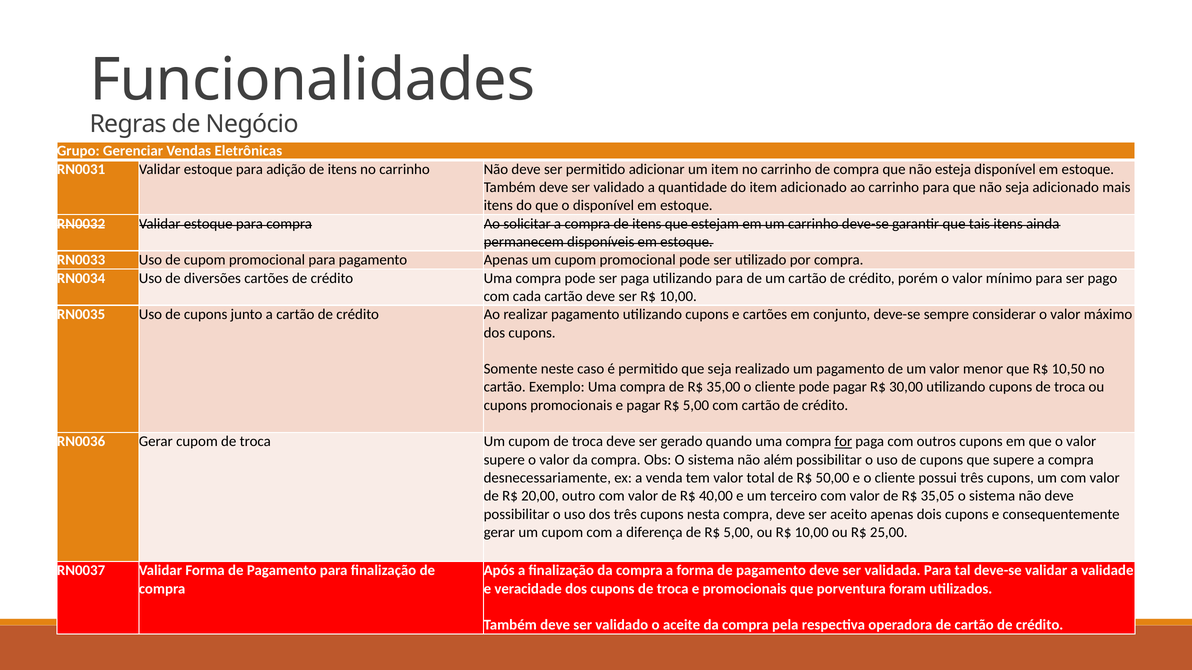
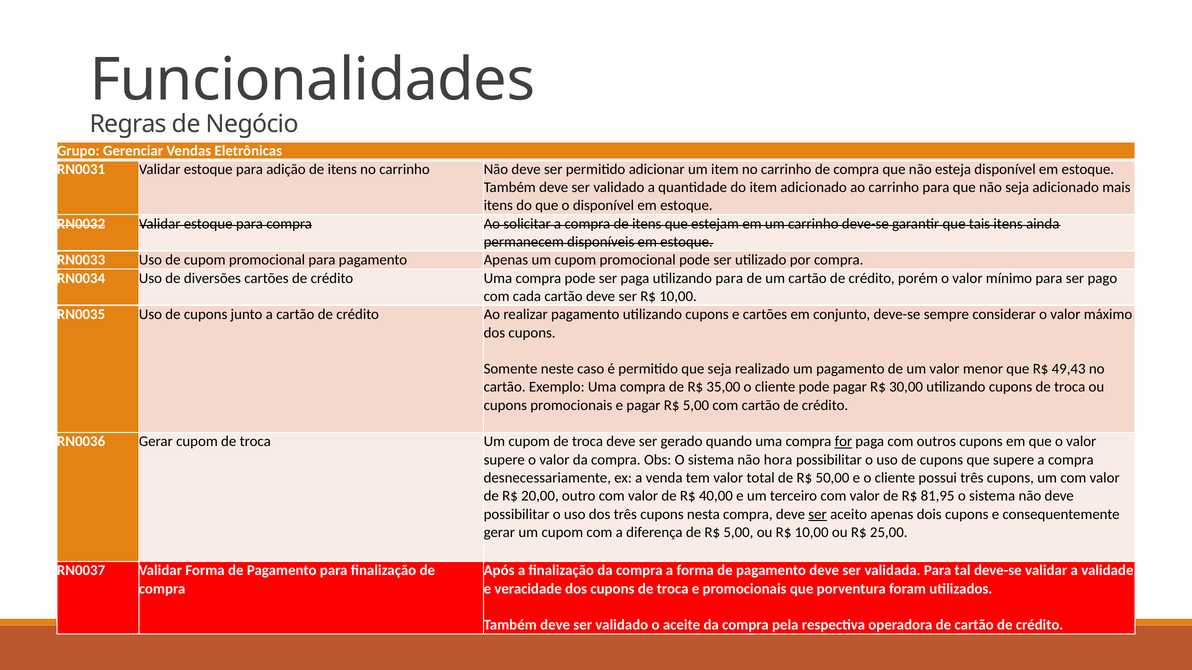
10,50: 10,50 -> 49,43
além: além -> hora
35,05: 35,05 -> 81,95
ser at (818, 515) underline: none -> present
